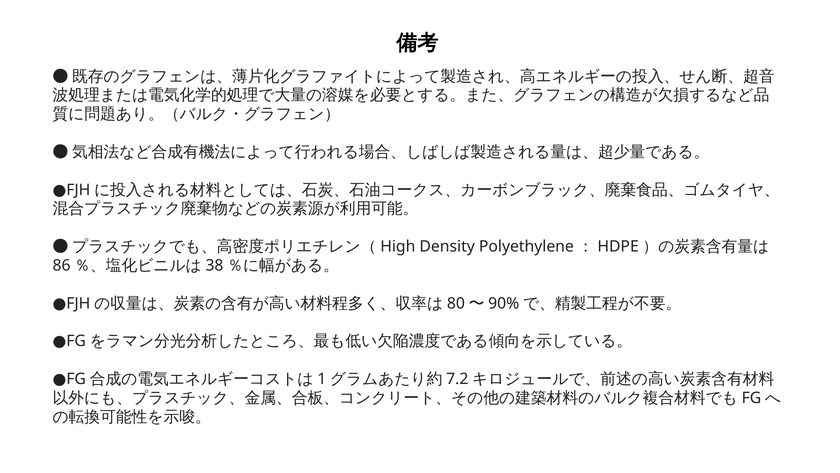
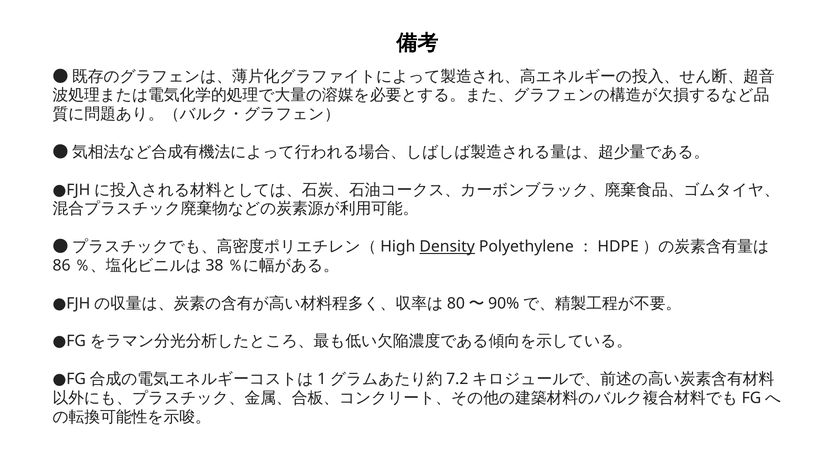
Density underline: none -> present
